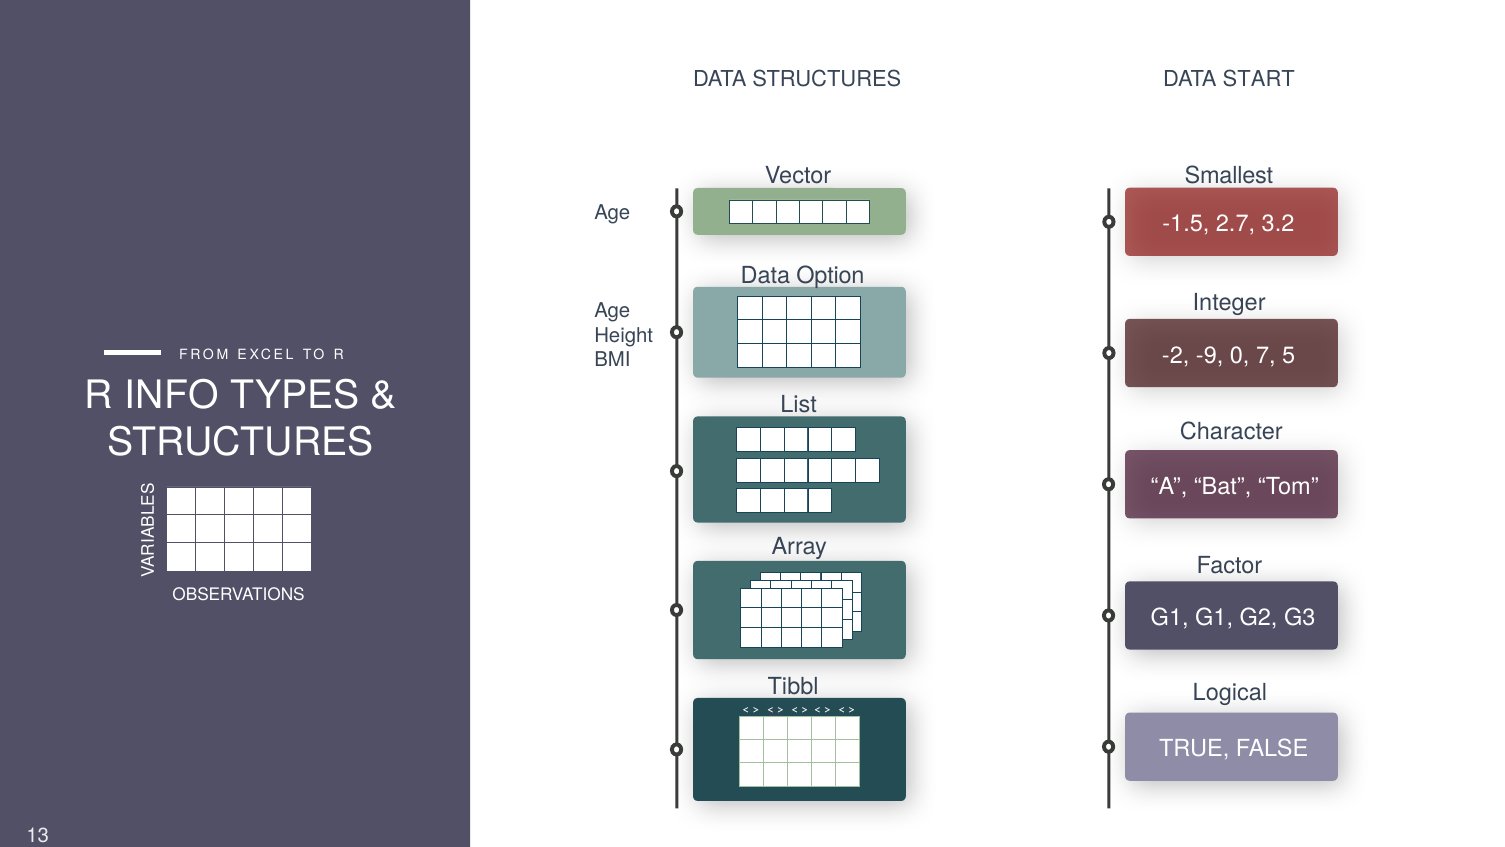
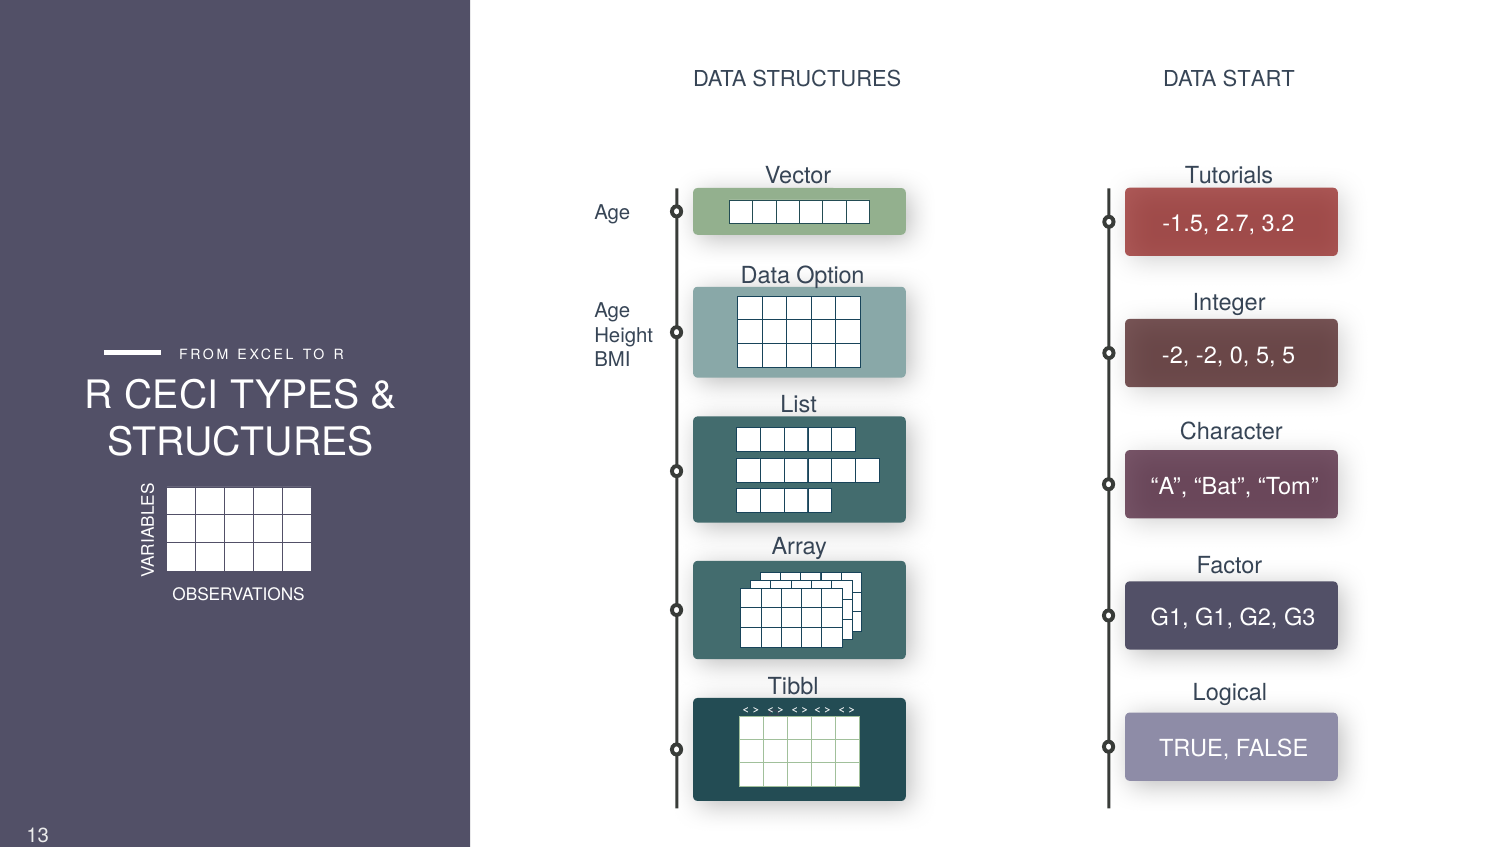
Smallest: Smallest -> Tutorials
-2 -9: -9 -> -2
0 7: 7 -> 5
INFO: INFO -> CECI
